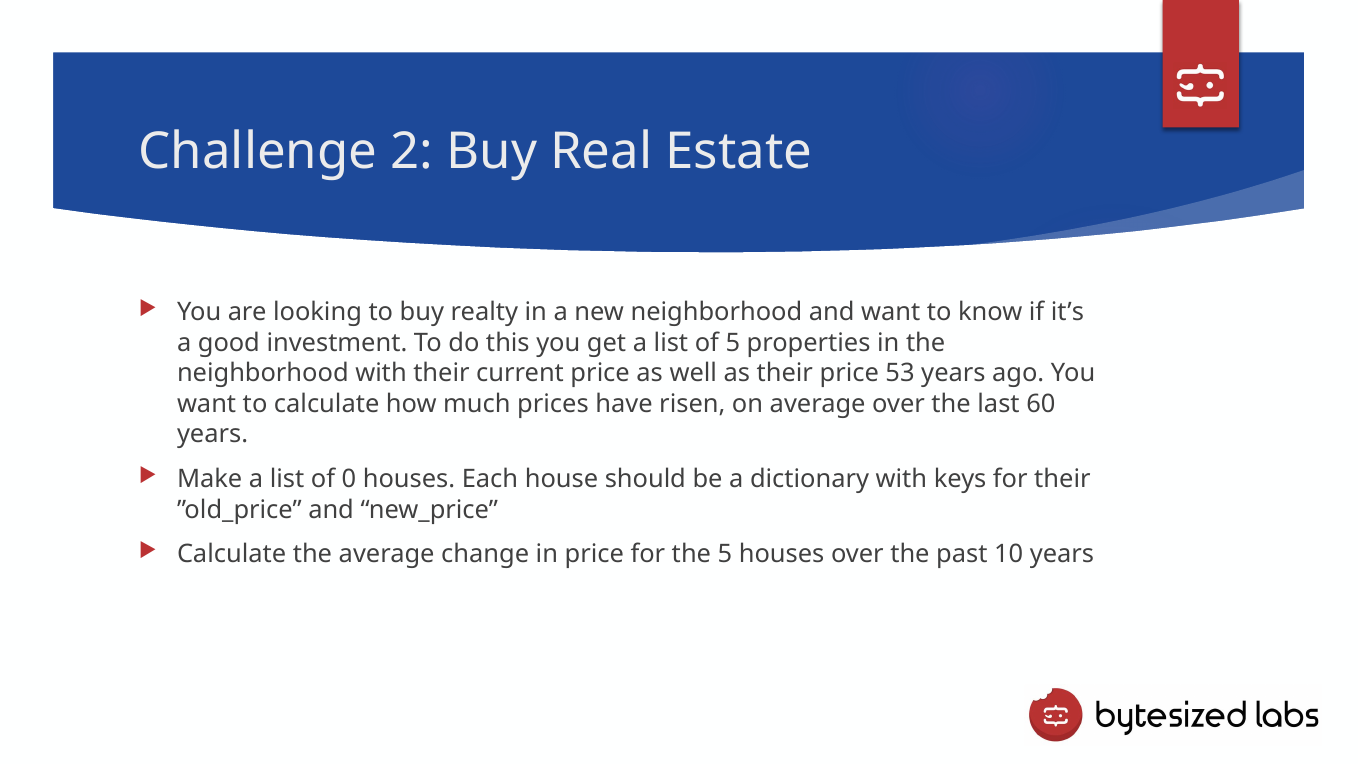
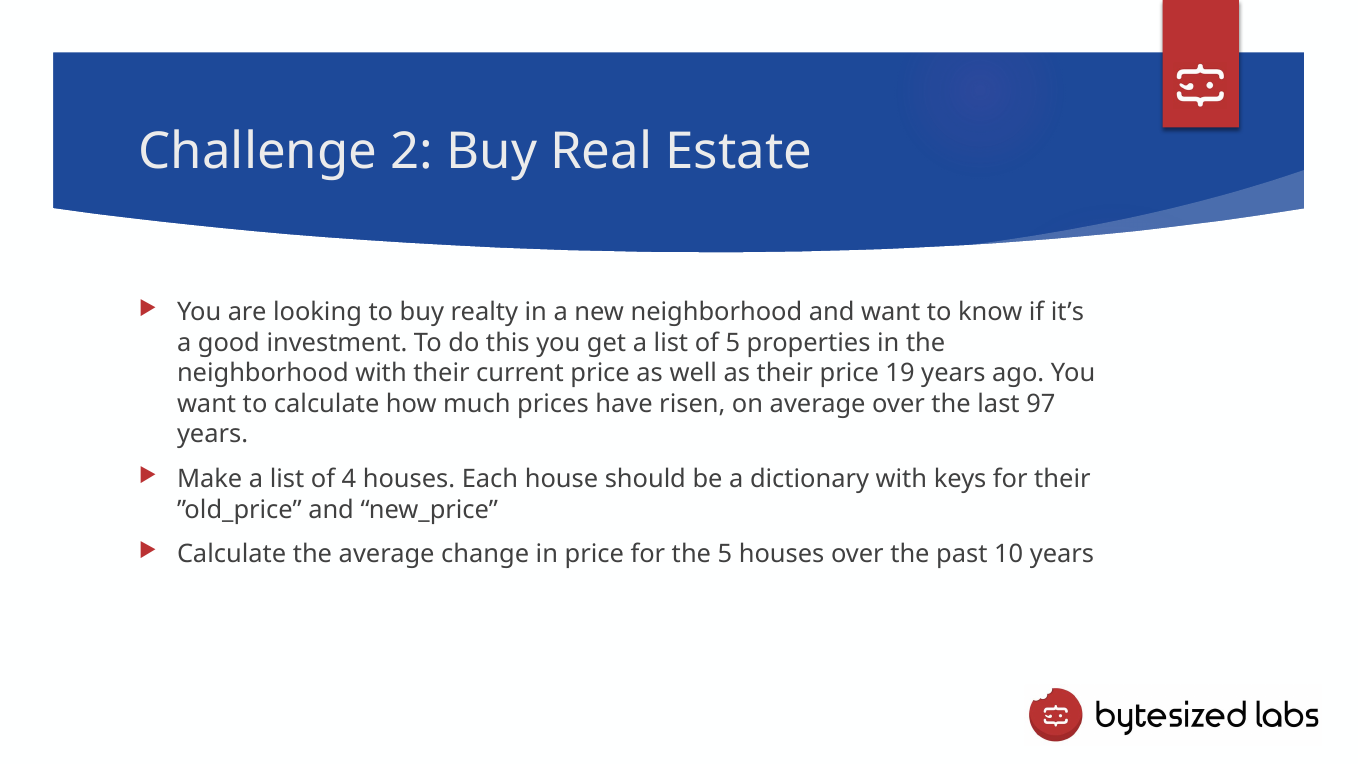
53: 53 -> 19
60: 60 -> 97
0: 0 -> 4
